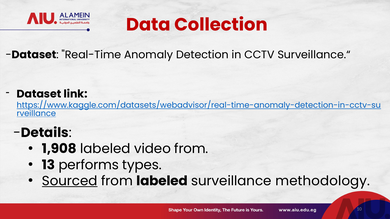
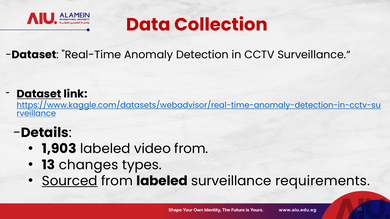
Dataset at (39, 94) underline: none -> present
1,908: 1,908 -> 1,903
performs: performs -> changes
methodology: methodology -> requirements
